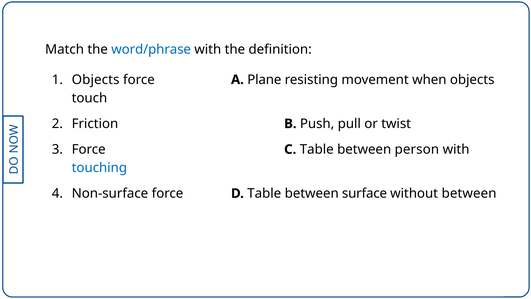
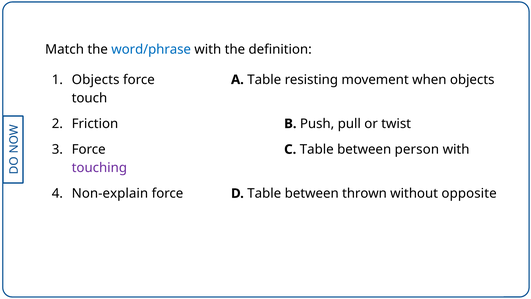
A Plane: Plane -> Table
touching colour: blue -> purple
Non-surface: Non-surface -> Non-explain
surface: surface -> thrown
without between: between -> opposite
